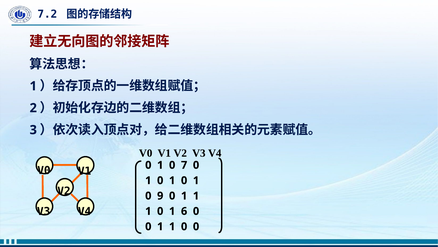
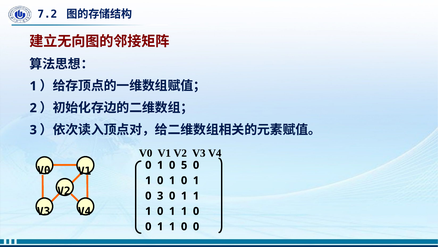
7: 7 -> 5
0 9: 9 -> 3
1 0 1 6: 6 -> 1
